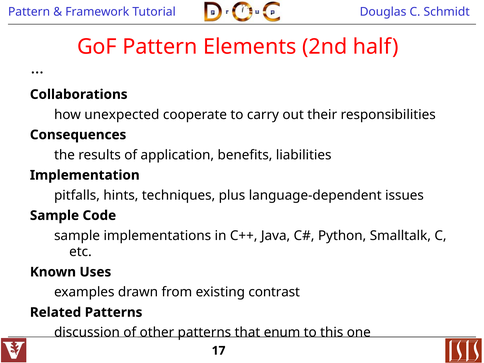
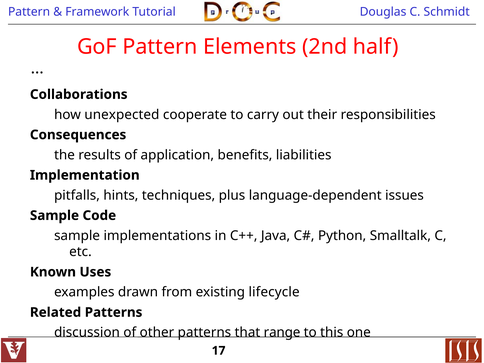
contrast: contrast -> lifecycle
enum: enum -> range
